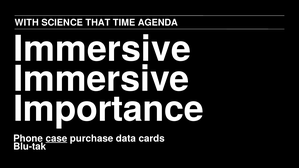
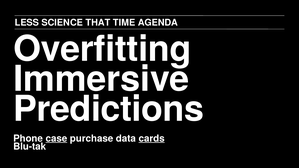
WITH: WITH -> LESS
Immersive at (102, 49): Immersive -> Overfitting
Importance: Importance -> Predictions
cards underline: none -> present
